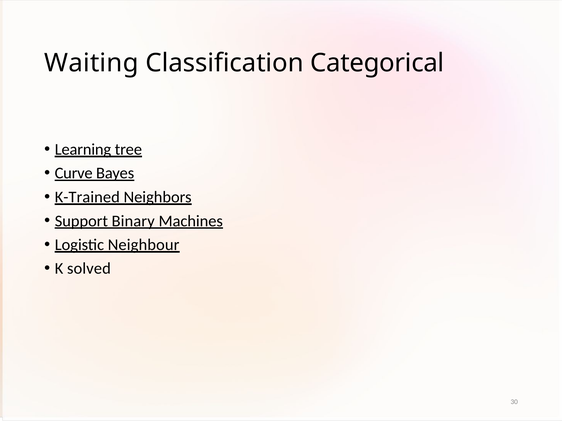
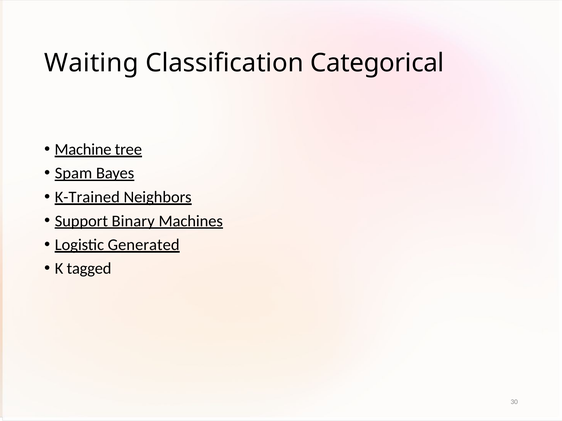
Learning: Learning -> Machine
Curve: Curve -> Spam
Neighbour: Neighbour -> Generated
solved: solved -> tagged
